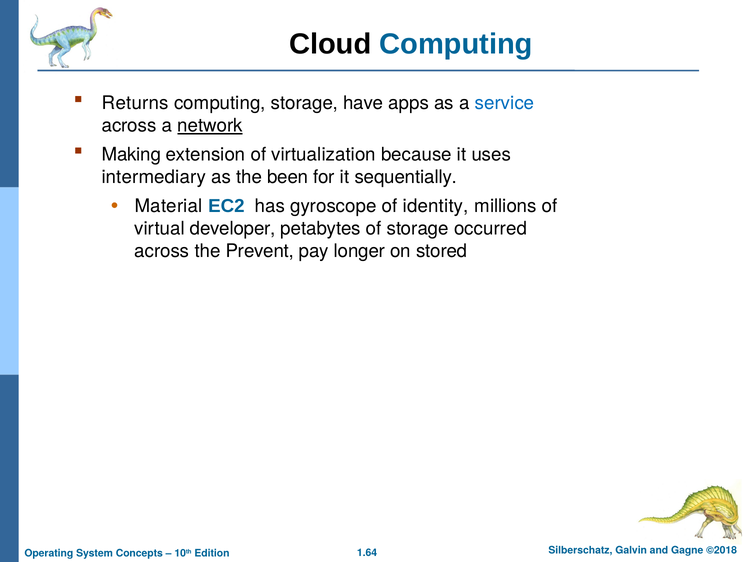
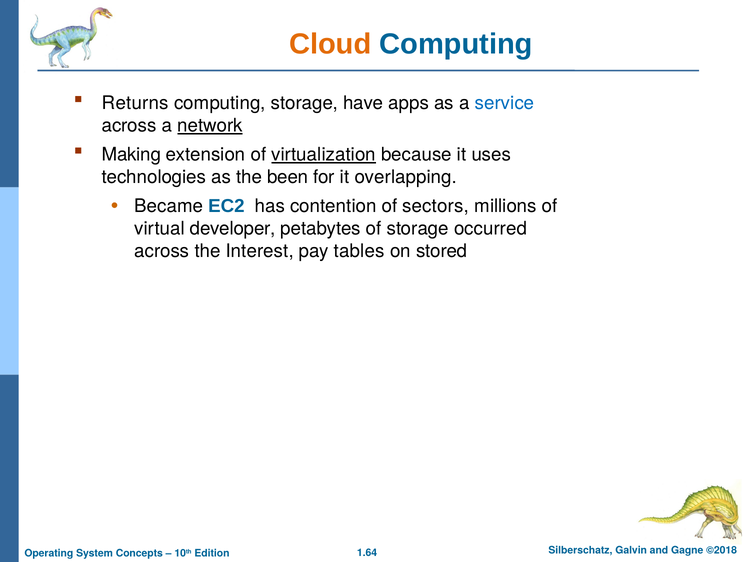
Cloud colour: black -> orange
virtualization underline: none -> present
intermediary: intermediary -> technologies
sequentially: sequentially -> overlapping
Material: Material -> Became
gyroscope: gyroscope -> contention
identity: identity -> sectors
Prevent: Prevent -> Interest
longer: longer -> tables
